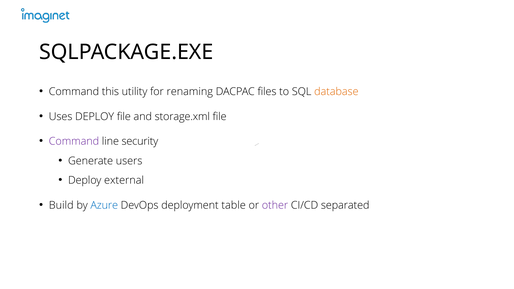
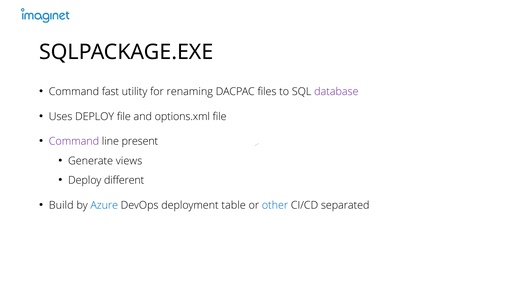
this: this -> fast
database colour: orange -> purple
storage.xml: storage.xml -> options.xml
security: security -> present
users: users -> views
external: external -> different
other colour: purple -> blue
